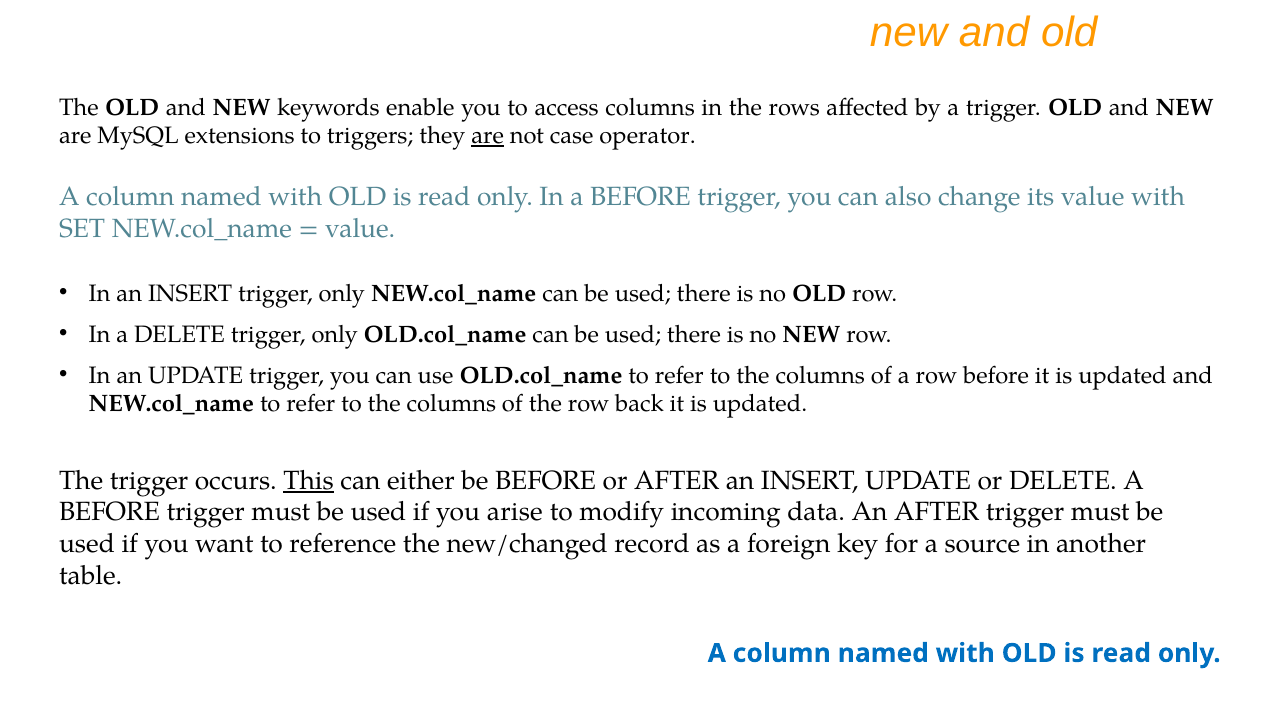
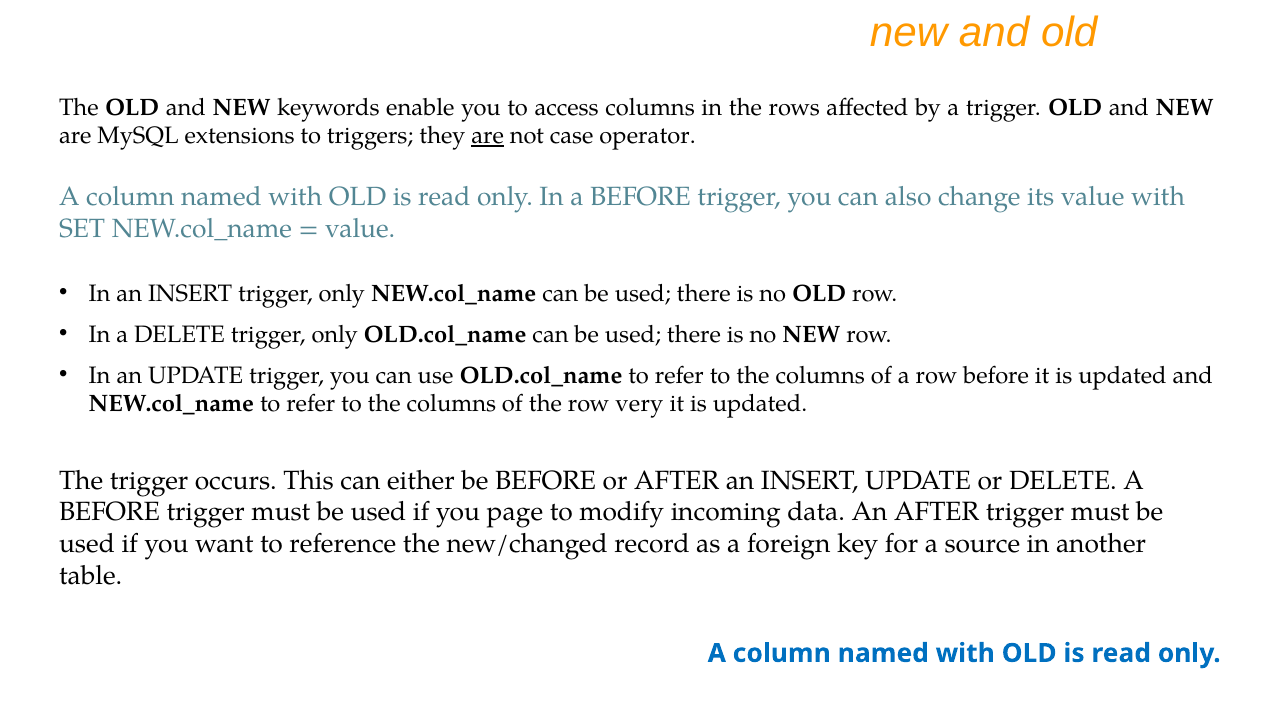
back: back -> very
This underline: present -> none
arise: arise -> page
